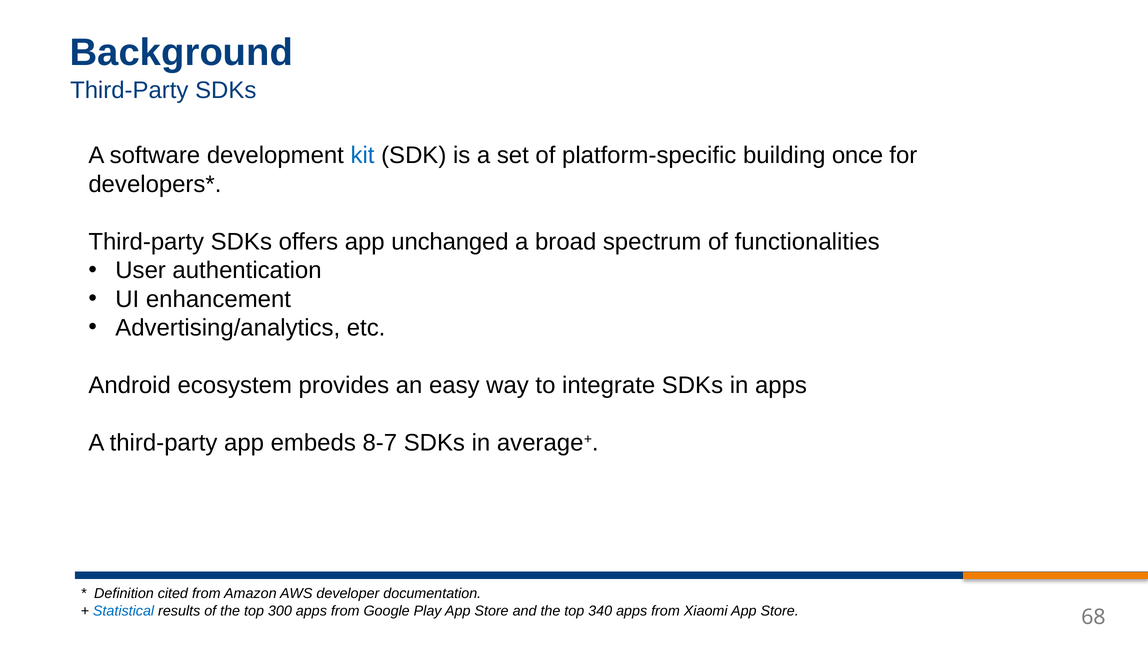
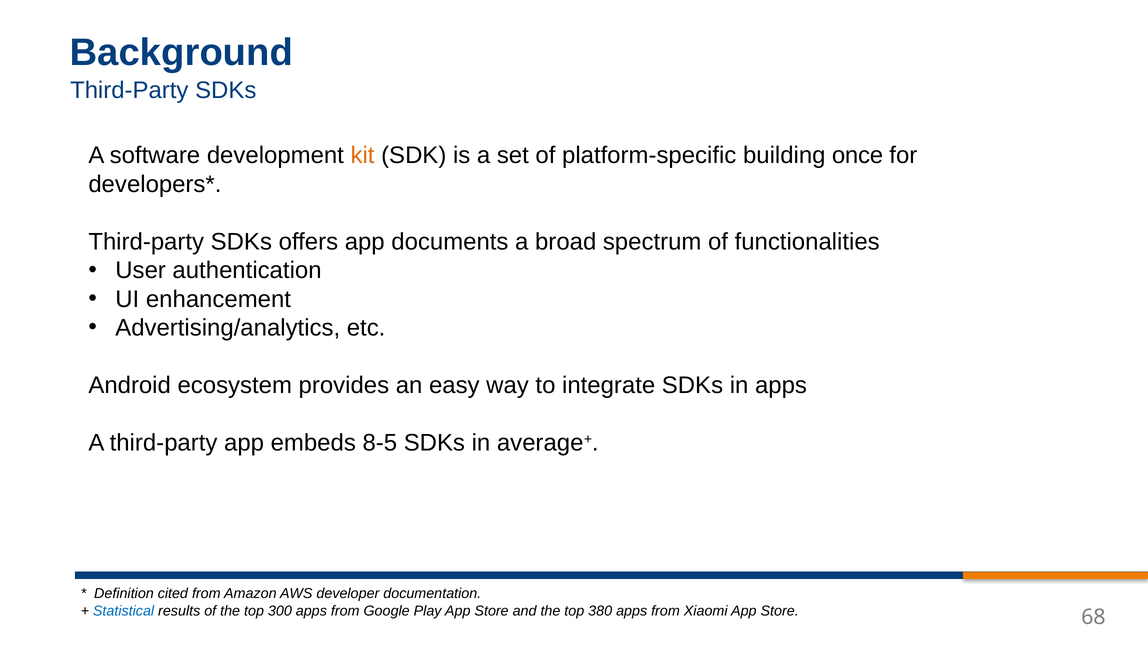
kit colour: blue -> orange
unchanged: unchanged -> documents
8-7: 8-7 -> 8-5
340: 340 -> 380
